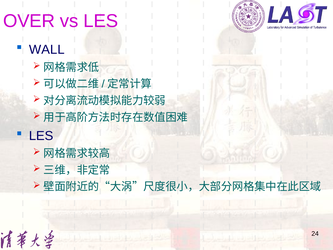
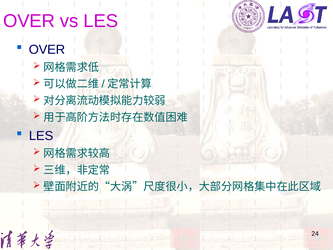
WALL at (47, 50): WALL -> OVER
